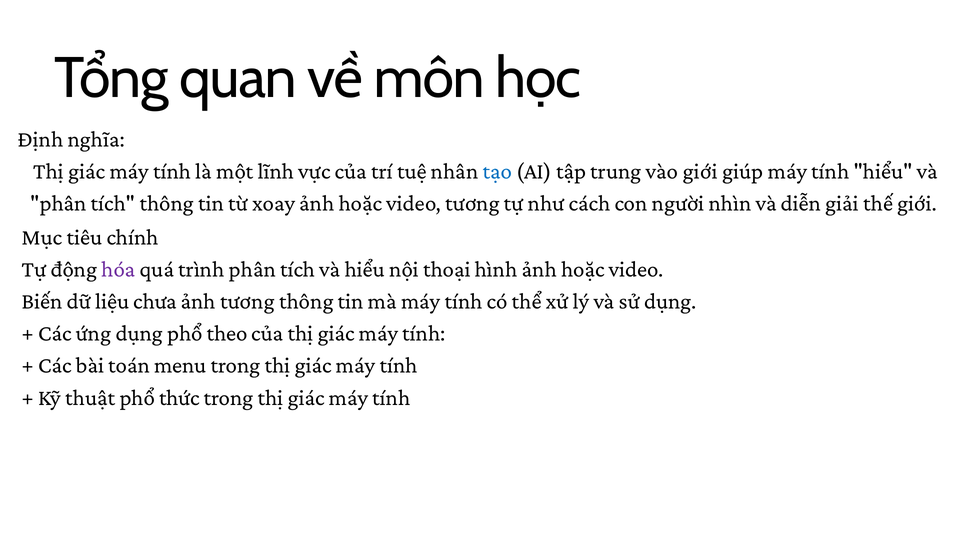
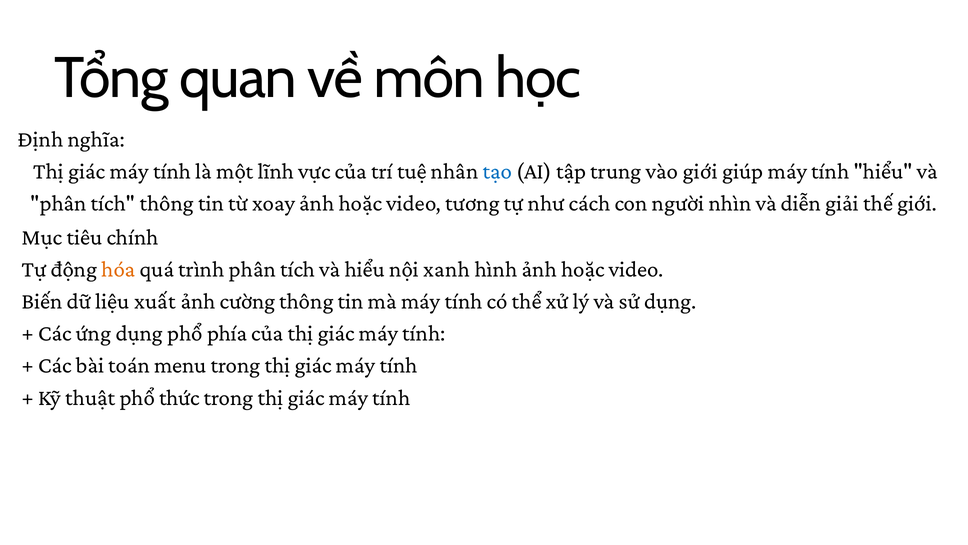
hóa colour: purple -> orange
thoại: thoại -> xanh
chưa: chưa -> xuất
ảnh tương: tương -> cường
theo: theo -> phía
